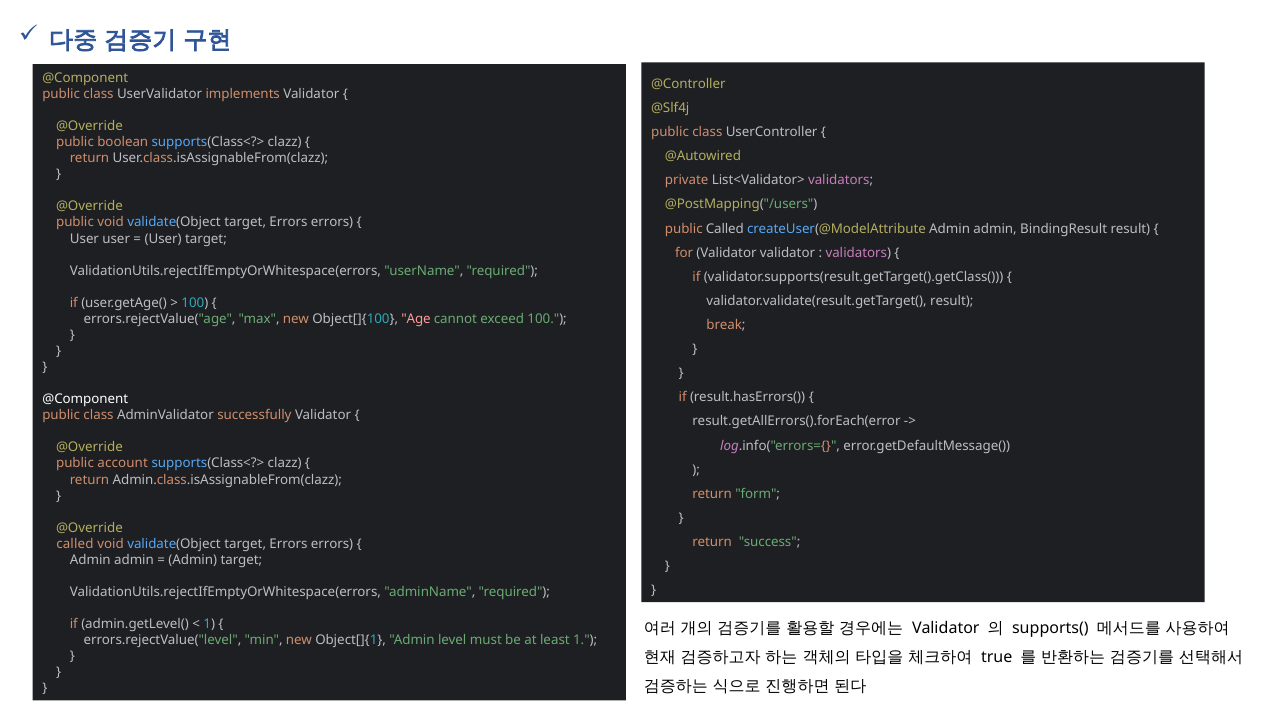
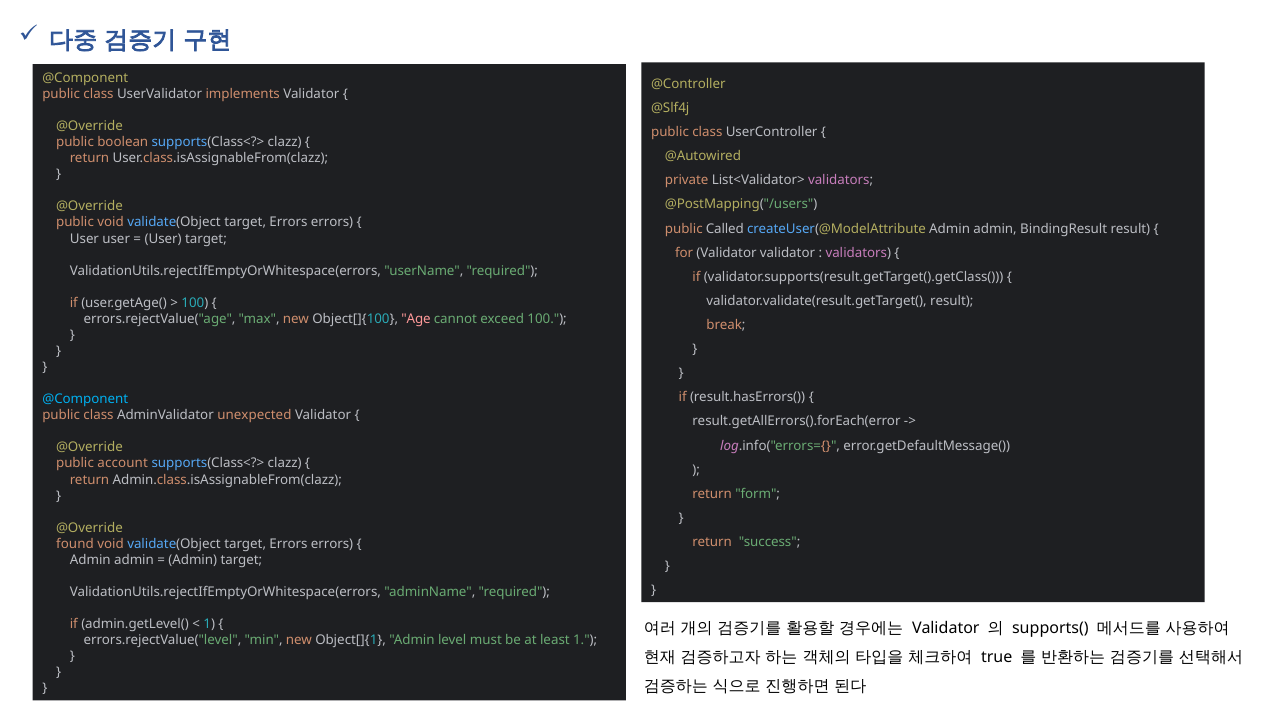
@Component at (85, 399) colour: white -> light blue
successfully: successfully -> unexpected
called at (75, 544): called -> found
